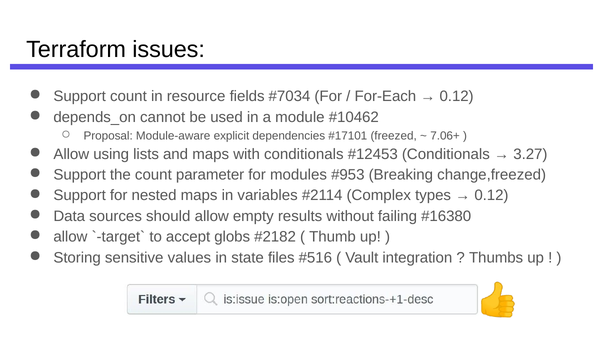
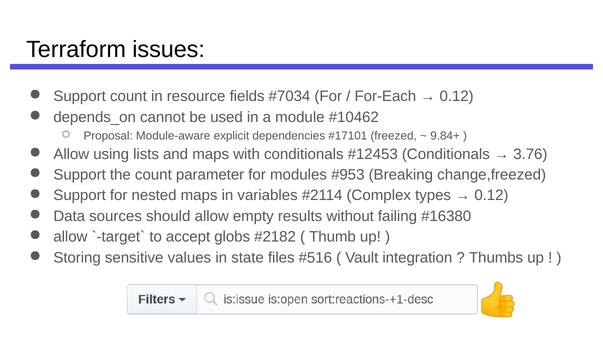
7.06+: 7.06+ -> 9.84+
3.27: 3.27 -> 3.76
